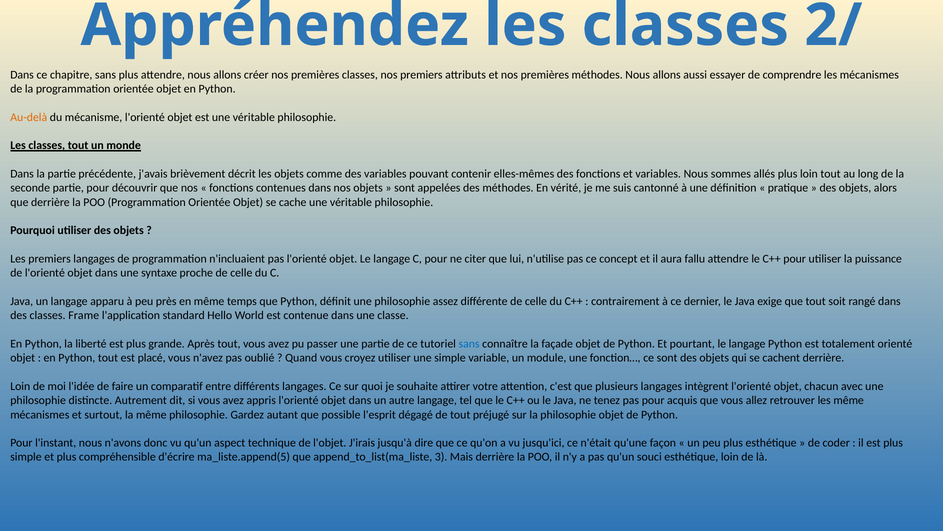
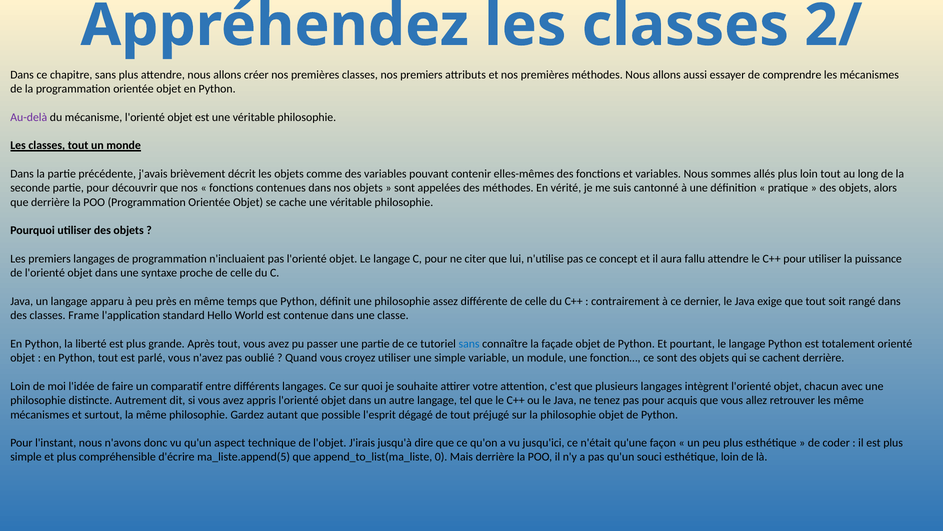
Au-delà colour: orange -> purple
placé: placé -> parlé
3: 3 -> 0
